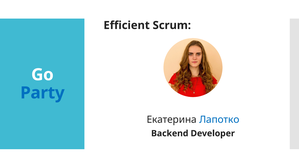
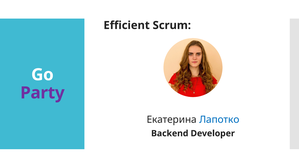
Party colour: blue -> purple
